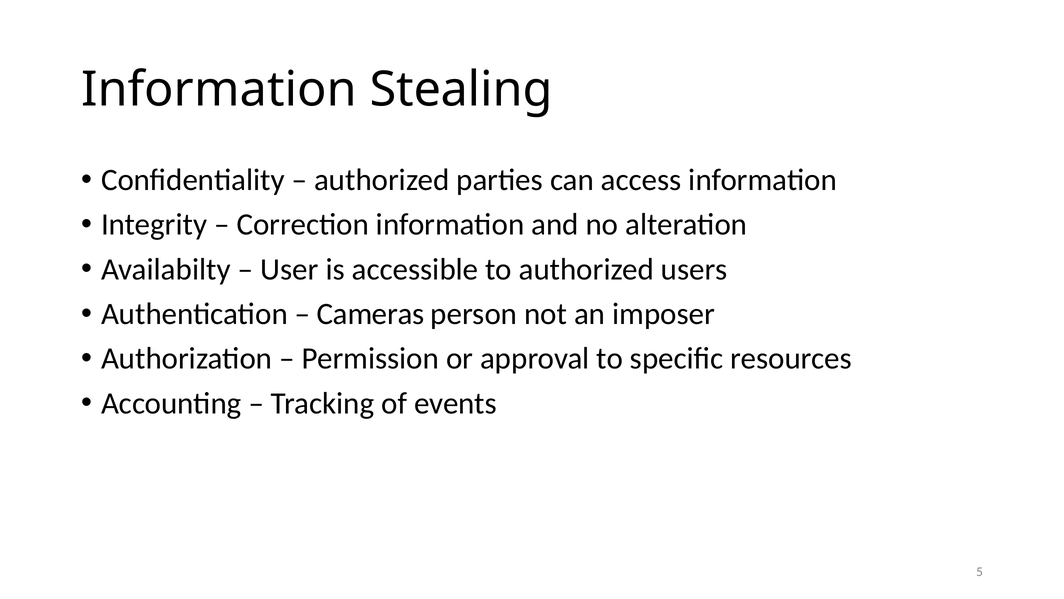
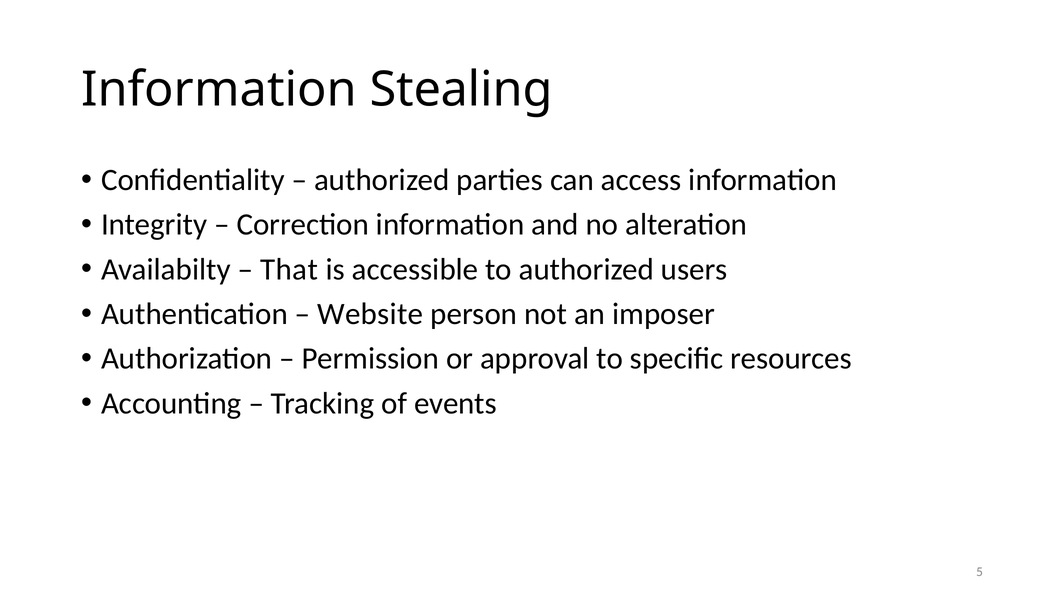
User: User -> That
Cameras: Cameras -> Website
